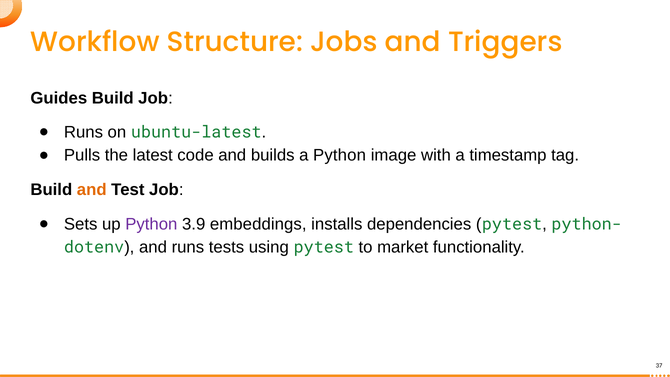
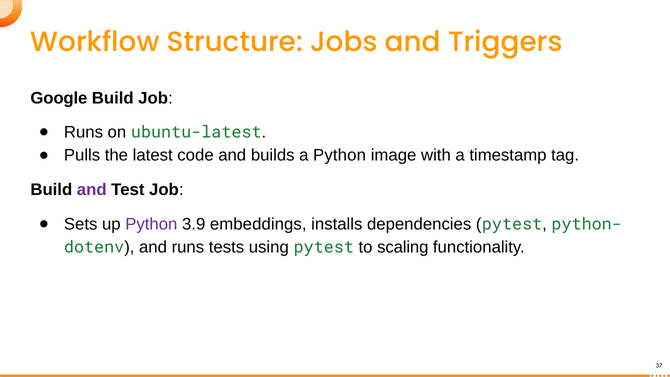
Guides: Guides -> Google
and at (92, 190) colour: orange -> purple
market: market -> scaling
